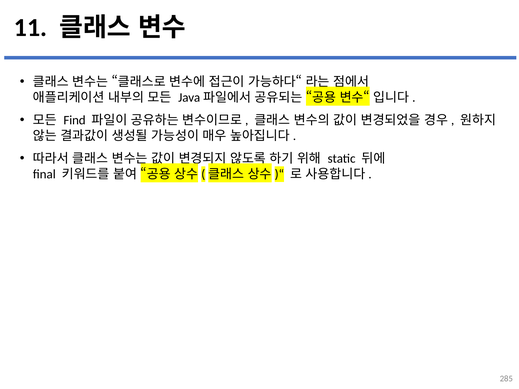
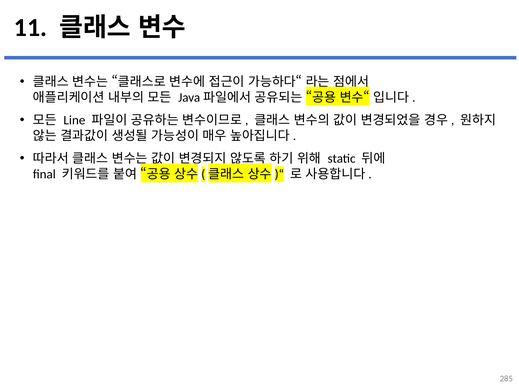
Find: Find -> Line
